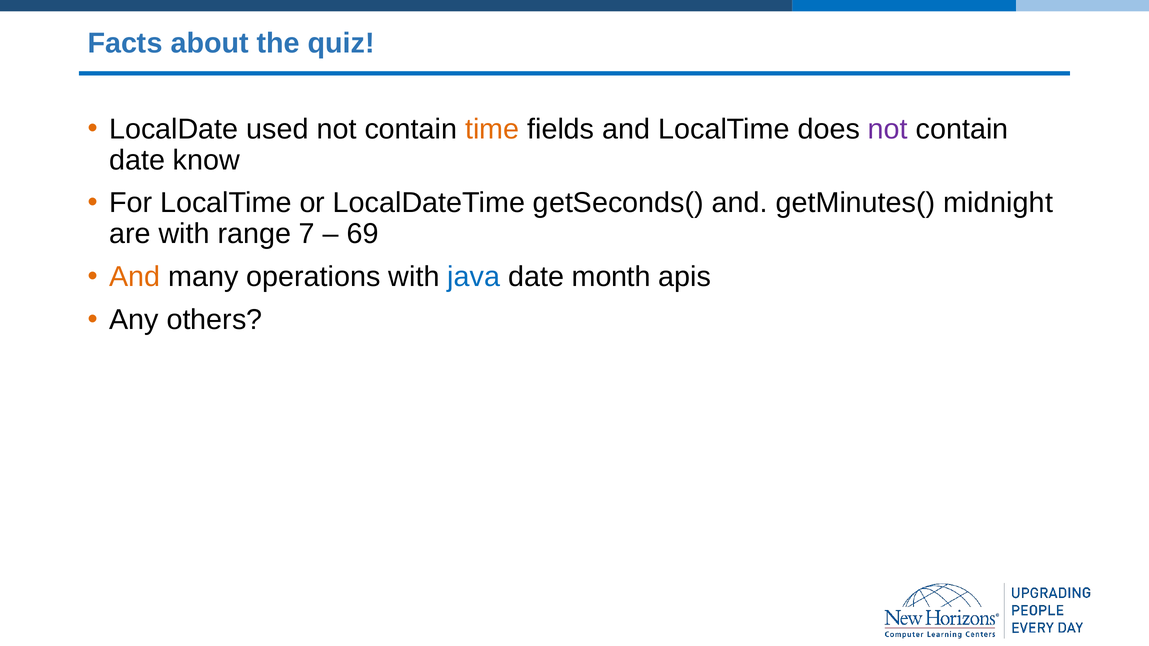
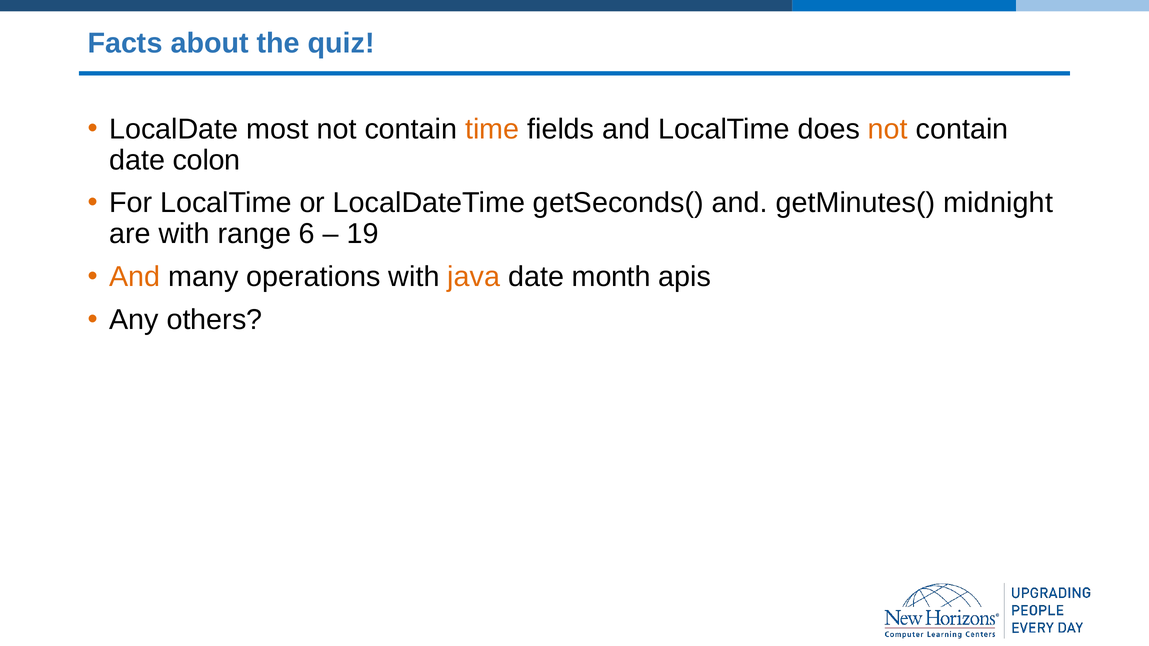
used: used -> most
not at (888, 129) colour: purple -> orange
know: know -> colon
7: 7 -> 6
69: 69 -> 19
java colour: blue -> orange
